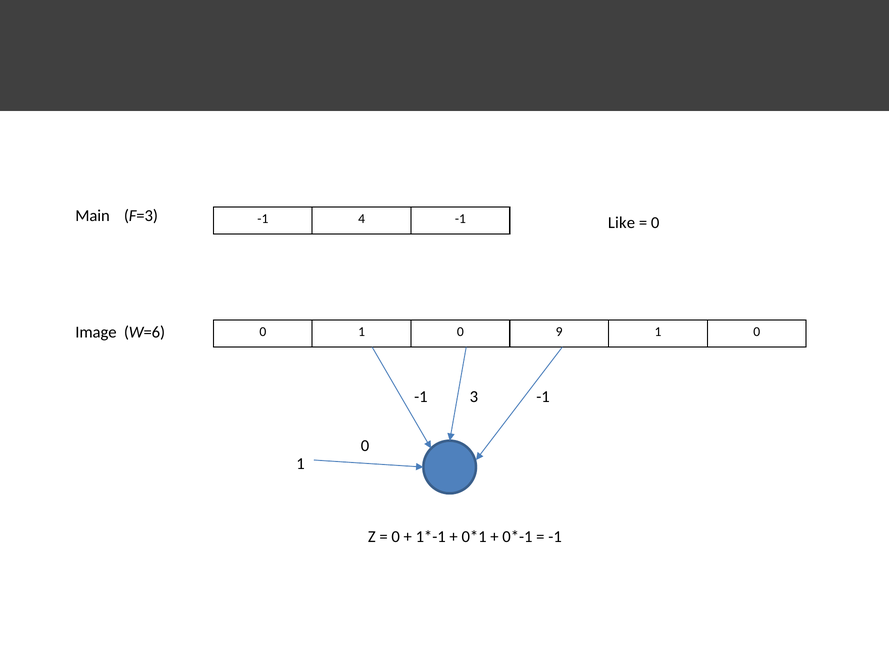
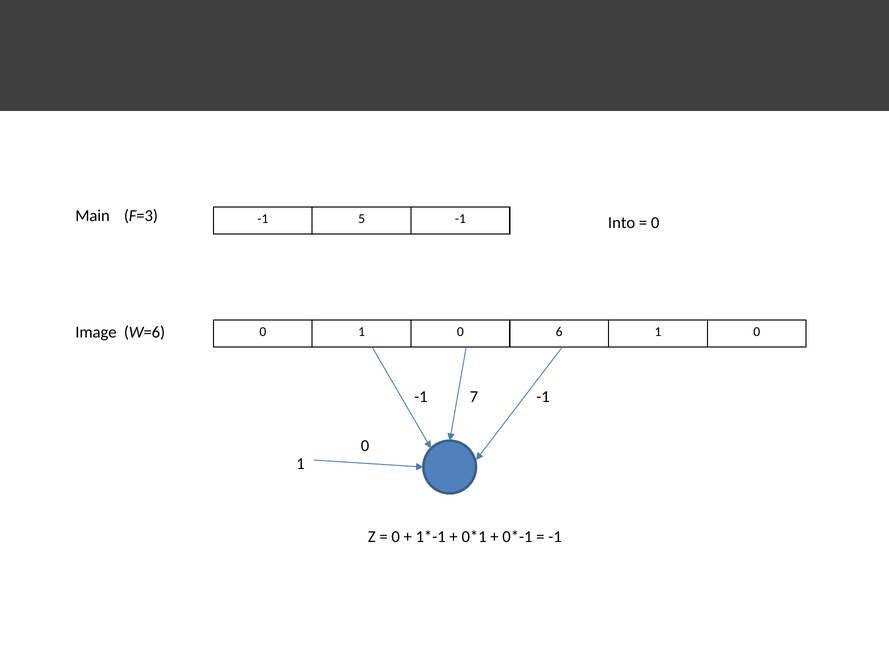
4: 4 -> 5
Like: Like -> Into
9: 9 -> 6
3: 3 -> 7
